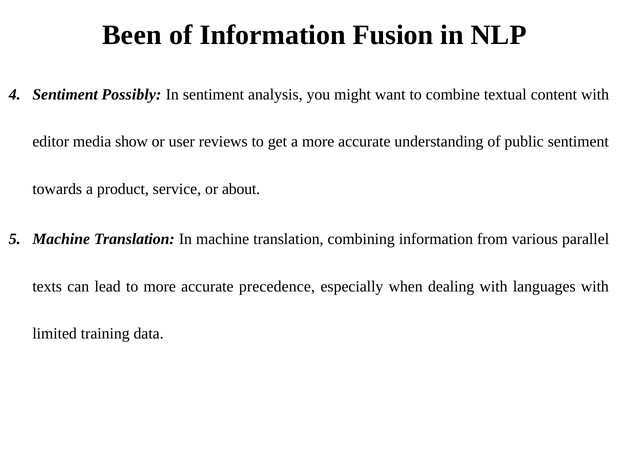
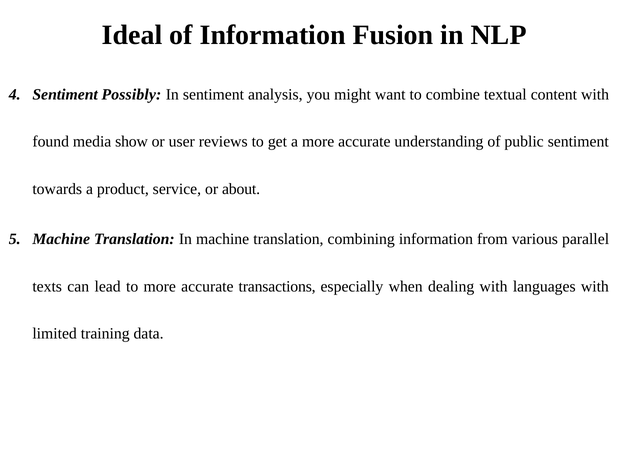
Been: Been -> Ideal
editor: editor -> found
precedence: precedence -> transactions
